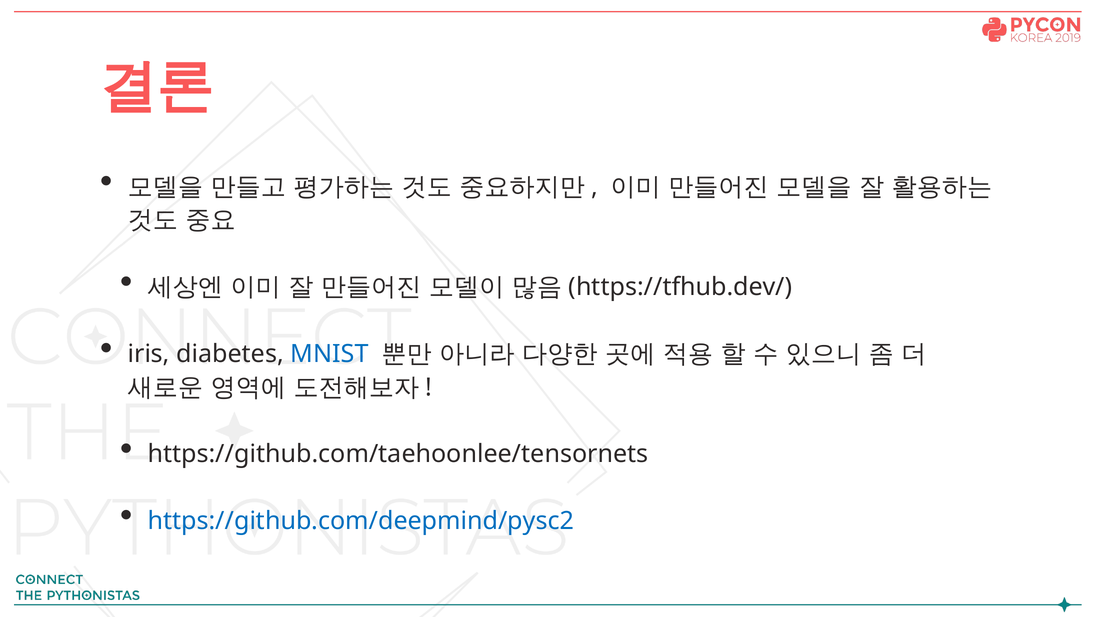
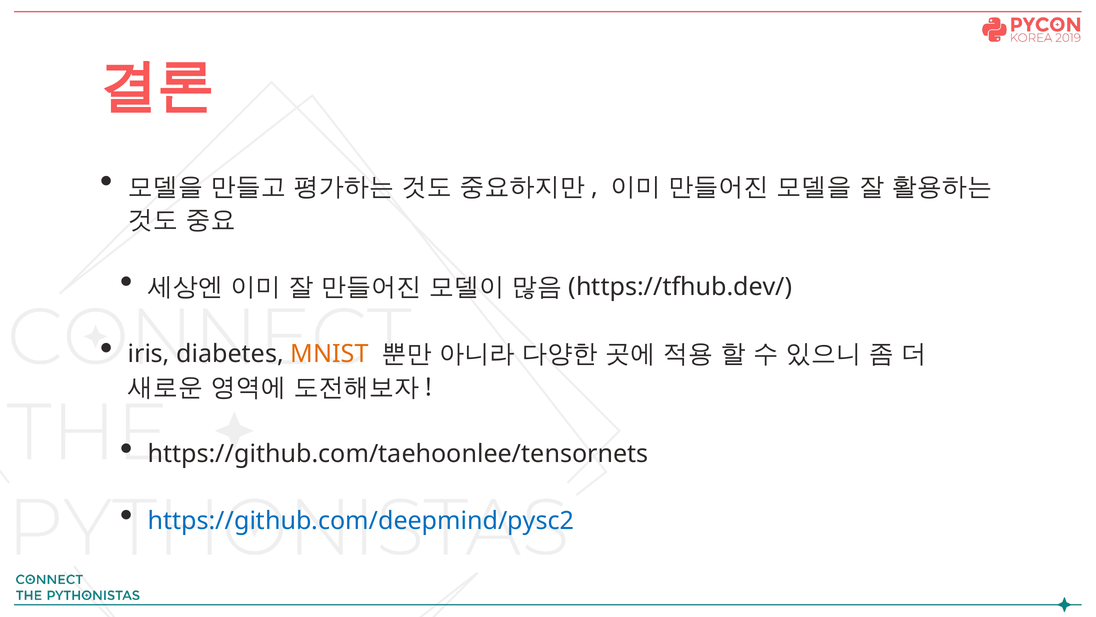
MNIST colour: blue -> orange
